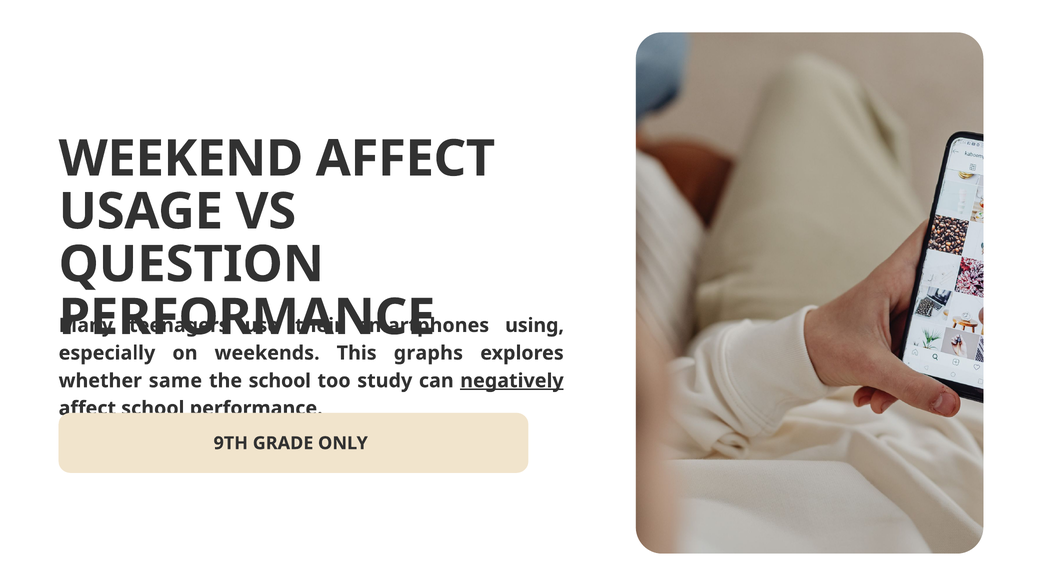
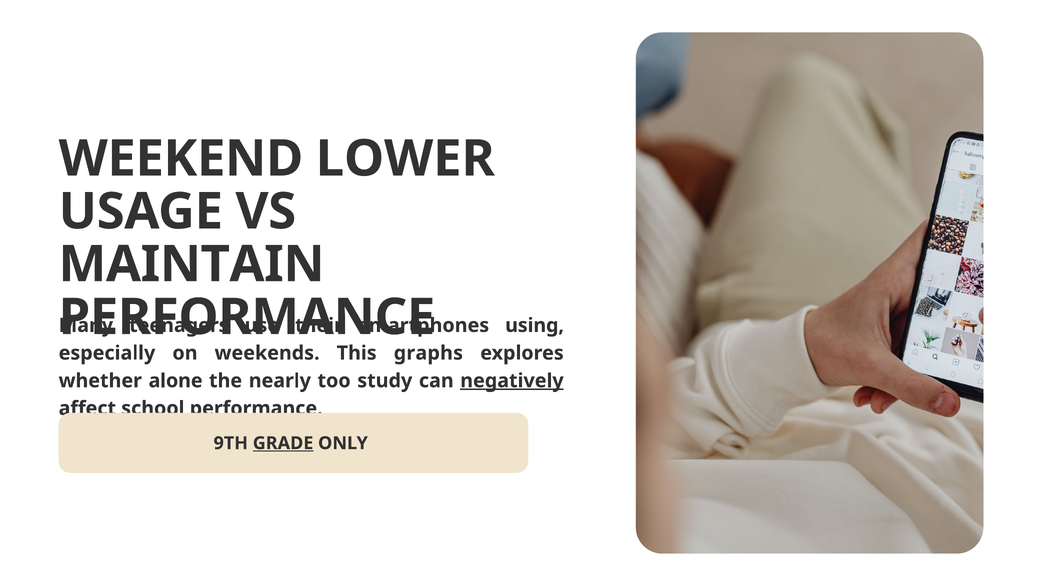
WEEKEND AFFECT: AFFECT -> LOWER
QUESTION: QUESTION -> MAINTAIN
same: same -> alone
the school: school -> nearly
GRADE underline: none -> present
